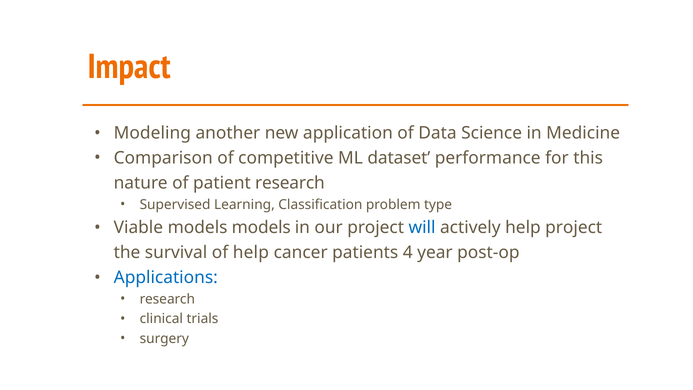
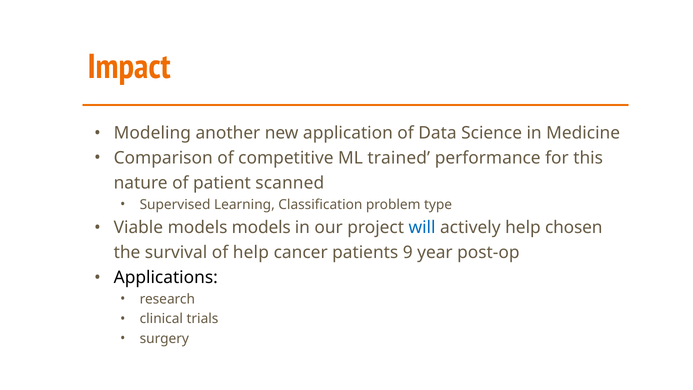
dataset: dataset -> trained
patient research: research -> scanned
help project: project -> chosen
4: 4 -> 9
Applications colour: blue -> black
